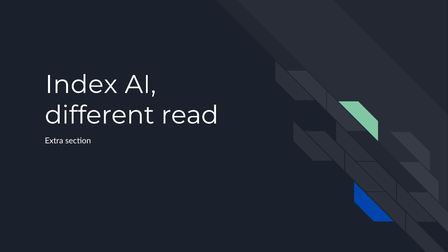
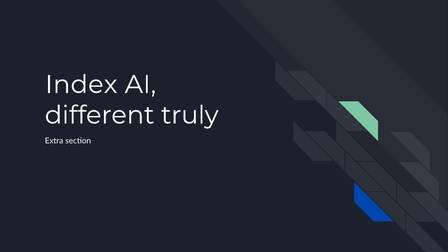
read: read -> truly
